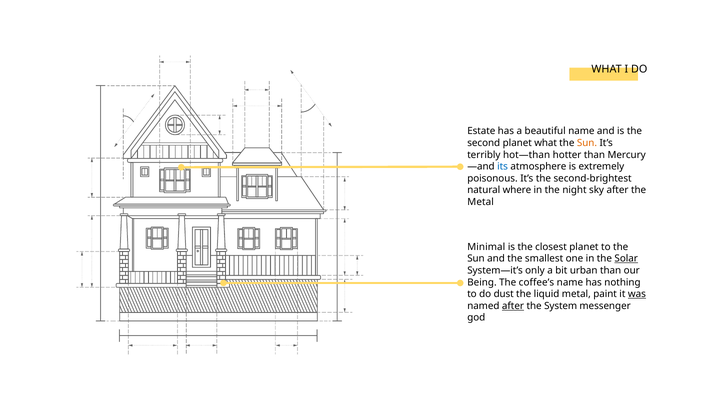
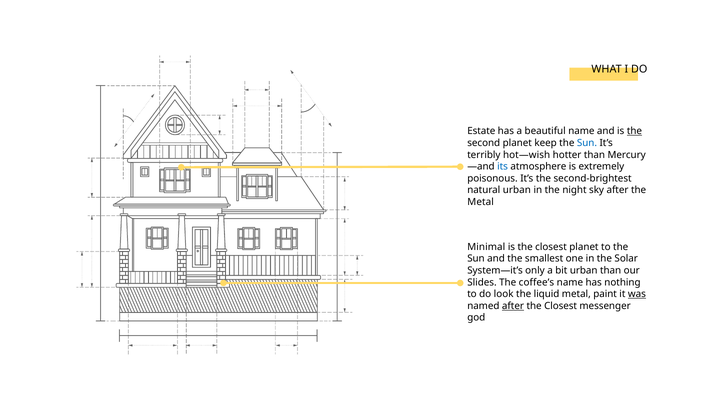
the at (634, 131) underline: none -> present
planet what: what -> keep
Sun at (587, 143) colour: orange -> blue
hot—than: hot—than -> hot—wish
natural where: where -> urban
Solar underline: present -> none
Being: Being -> Slides
dust: dust -> look
System at (561, 306): System -> Closest
